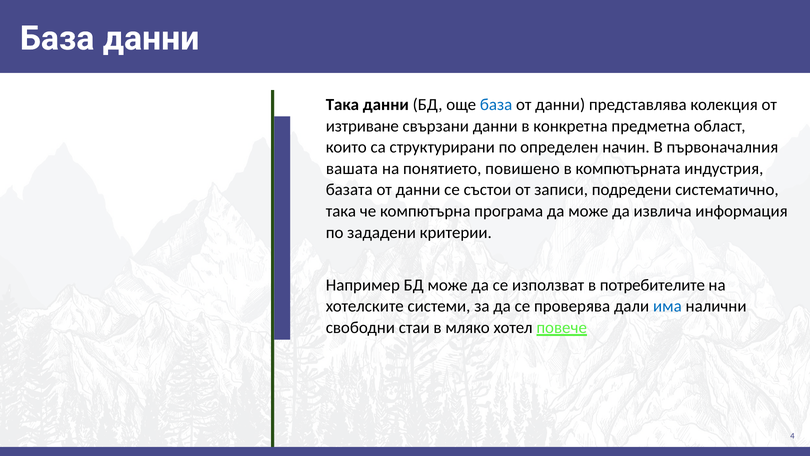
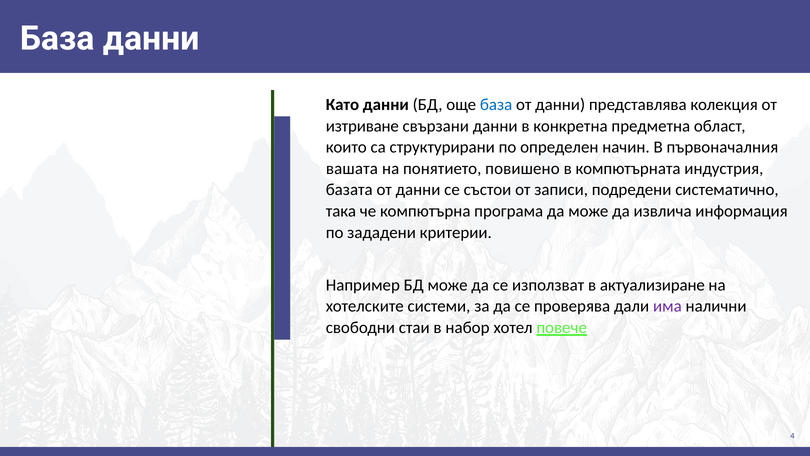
Така at (342, 105): Така -> Като
потребителите: потребителите -> актуализиране
има colour: blue -> purple
мляко: мляко -> набор
